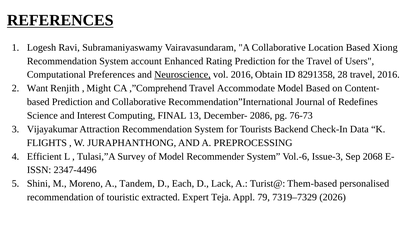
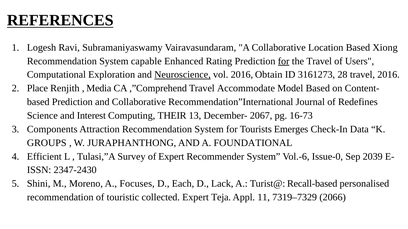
account: account -> capable
for at (284, 61) underline: none -> present
Preferences: Preferences -> Exploration
8291358: 8291358 -> 3161273
Want: Want -> Place
Might: Might -> Media
FINAL: FINAL -> THEIR
2086: 2086 -> 2067
76-73: 76-73 -> 16-73
Vijayakumar: Vijayakumar -> Components
Backend: Backend -> Emerges
FLIGHTS: FLIGHTS -> GROUPS
PREPROCESSING: PREPROCESSING -> FOUNDATIONAL
of Model: Model -> Expert
Issue-3: Issue-3 -> Issue-0
2068: 2068 -> 2039
2347-4496: 2347-4496 -> 2347-2430
Tandem: Tandem -> Focuses
Them-based: Them-based -> Recall-based
extracted: extracted -> collected
79: 79 -> 11
2026: 2026 -> 2066
